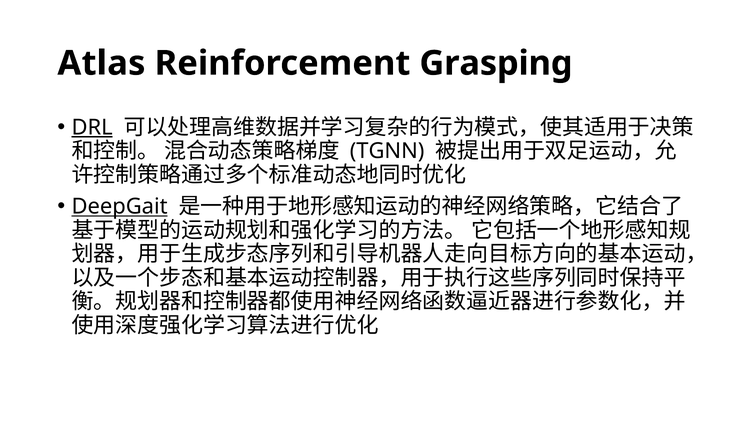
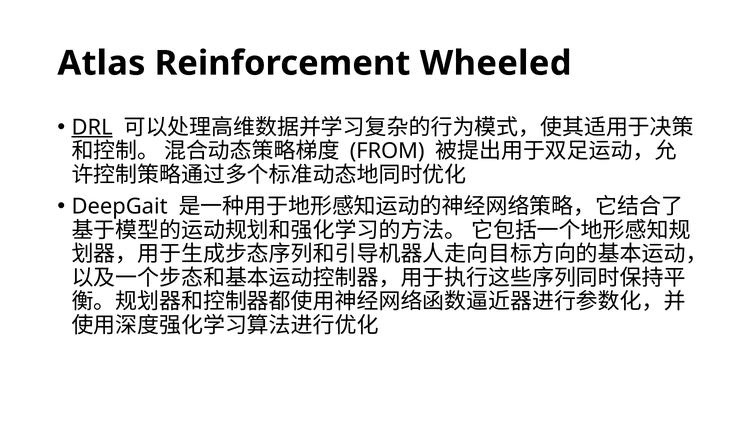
Grasping: Grasping -> Wheeled
TGNN: TGNN -> FROM
DeepGait underline: present -> none
